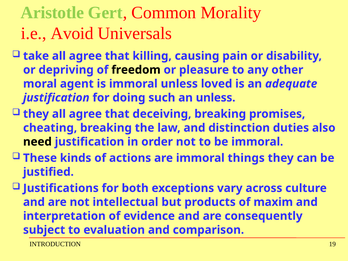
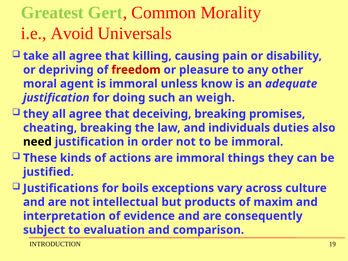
Aristotle: Aristotle -> Greatest
freedom colour: black -> red
loved: loved -> know
an unless: unless -> weigh
distinction: distinction -> individuals
both: both -> boils
